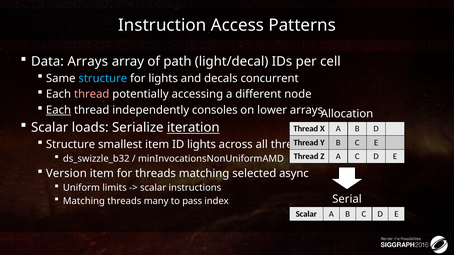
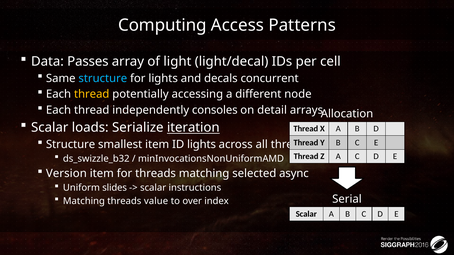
Instruction: Instruction -> Computing
Data Arrays: Arrays -> Passes
path: path -> light
thread at (92, 94) colour: pink -> yellow
Each at (59, 110) underline: present -> none
lower: lower -> detail
limits: limits -> slides
many: many -> value
pass: pass -> over
